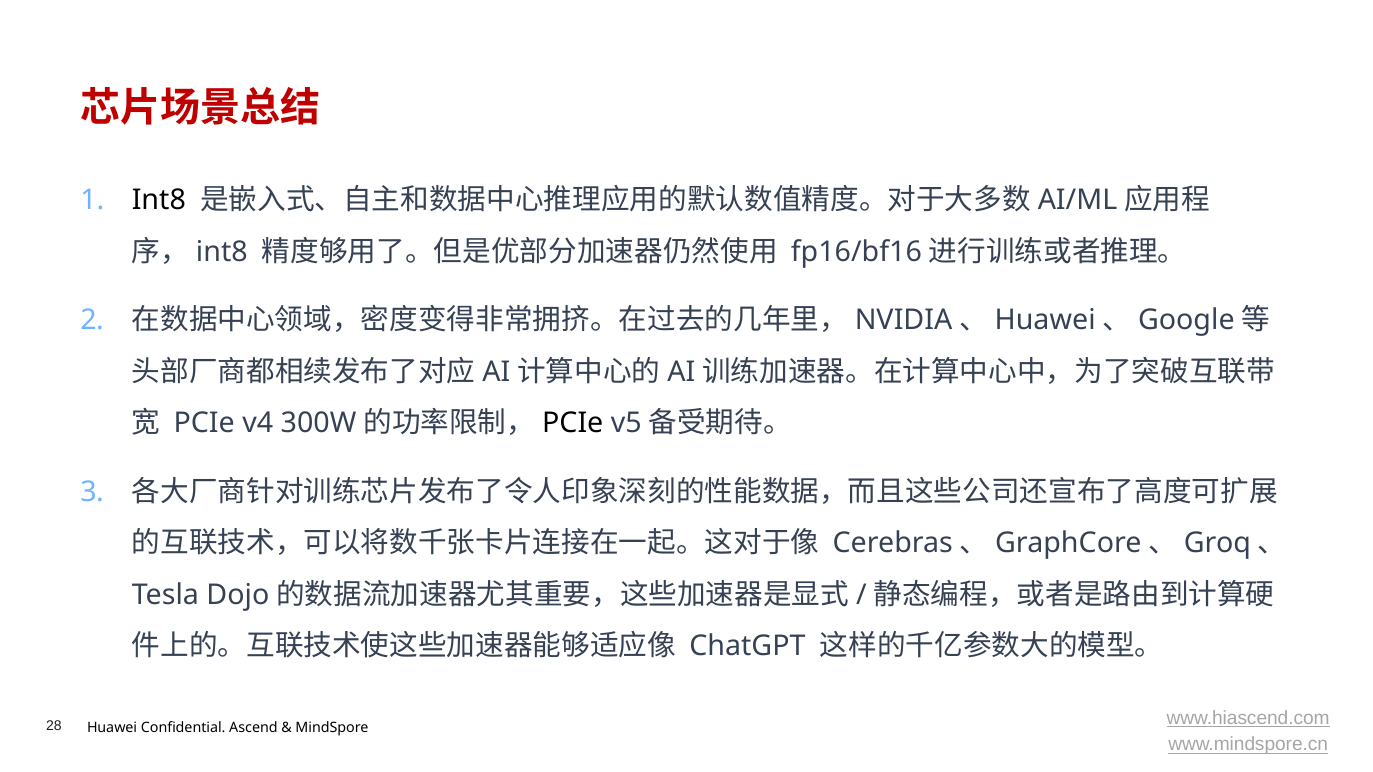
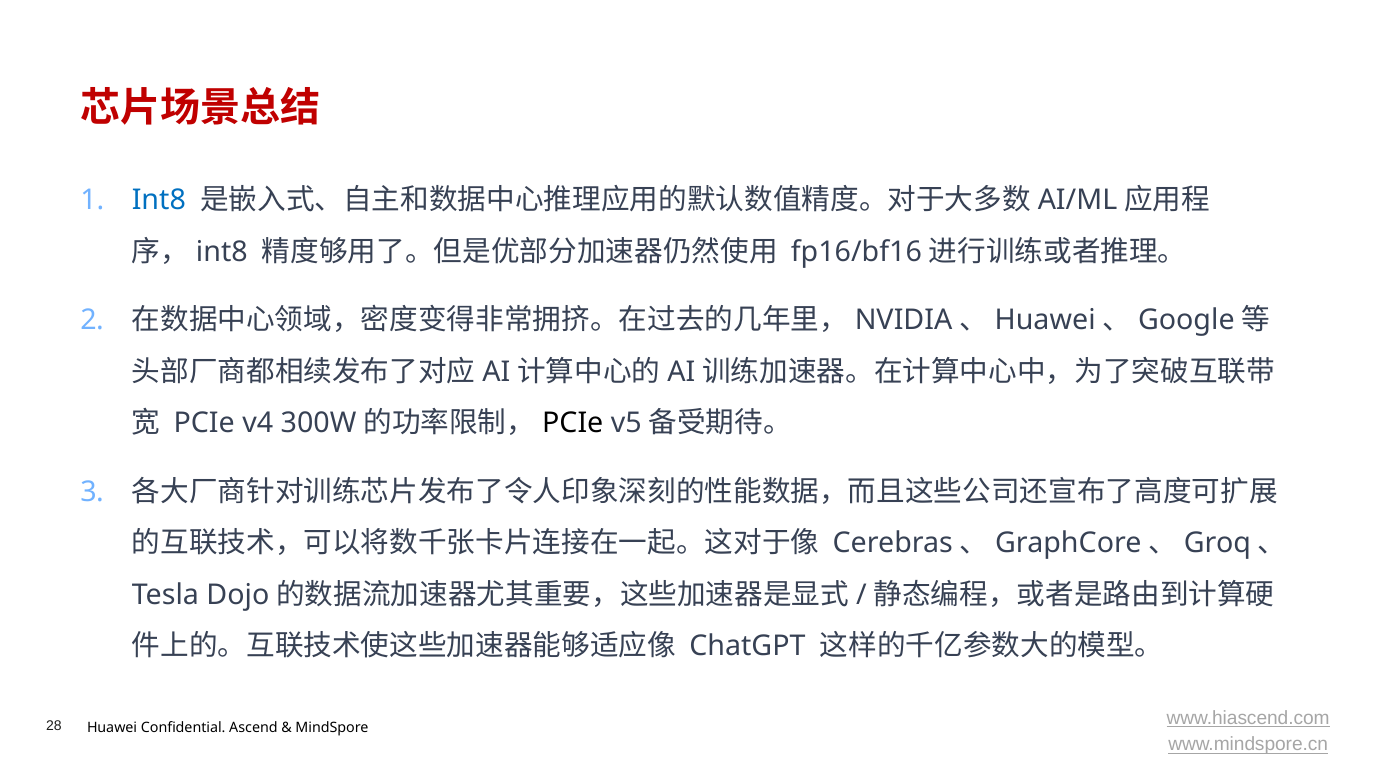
Int8 at (159, 200) colour: black -> blue
